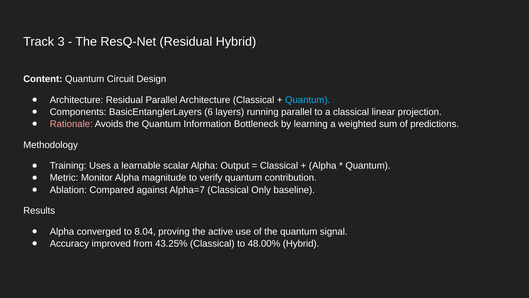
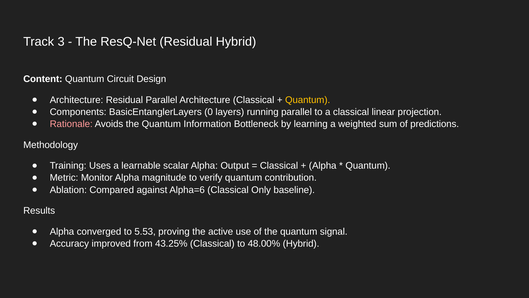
Quantum at (308, 100) colour: light blue -> yellow
6: 6 -> 0
Alpha=7: Alpha=7 -> Alpha=6
8.04: 8.04 -> 5.53
